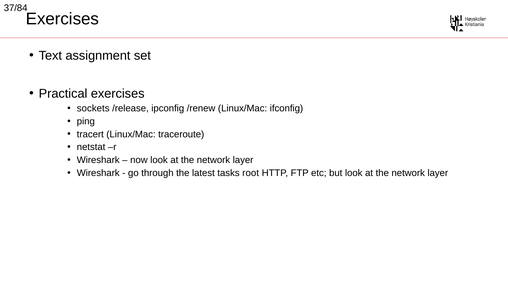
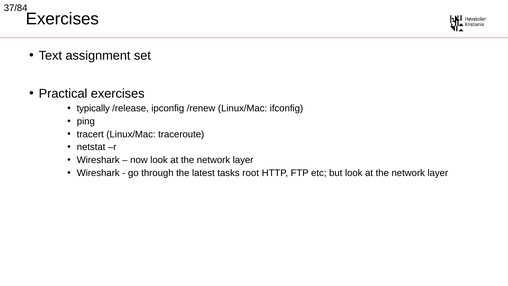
sockets: sockets -> typically
